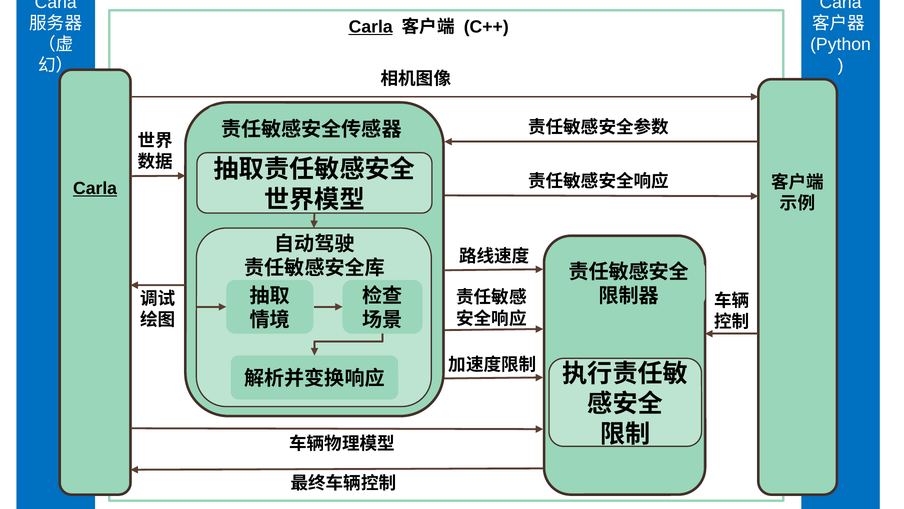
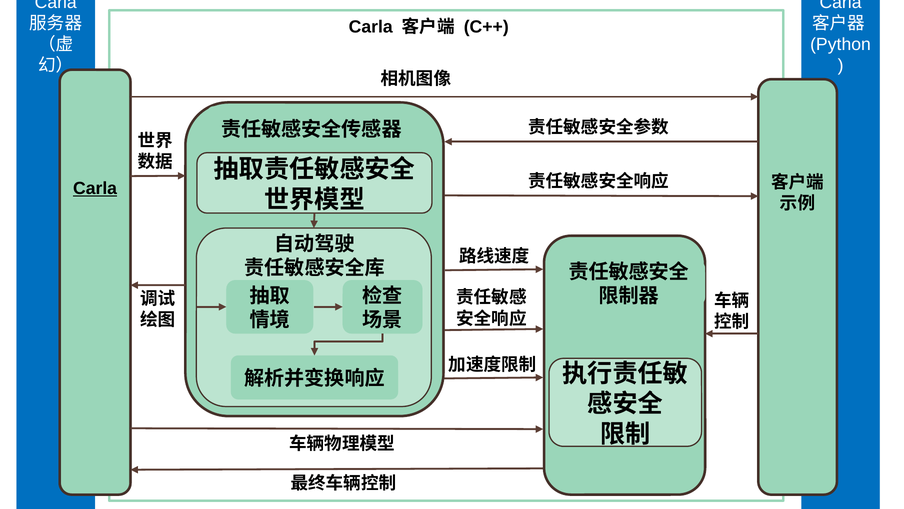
Carla at (371, 27) underline: present -> none
